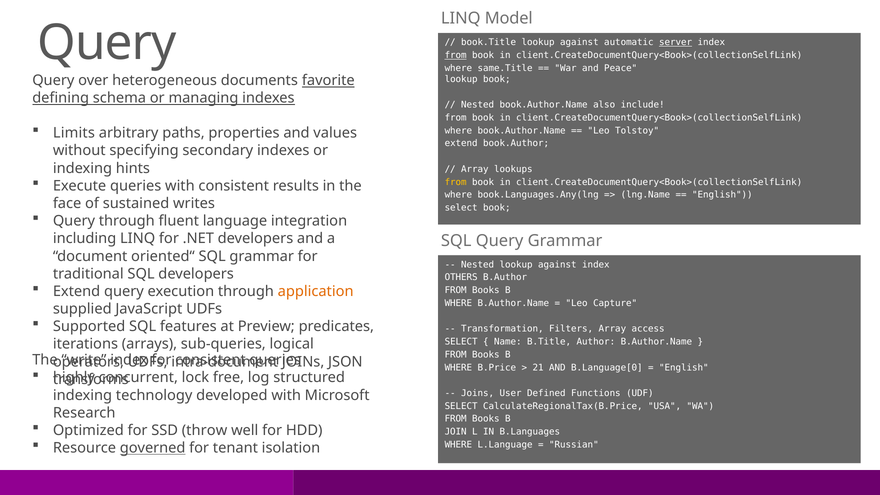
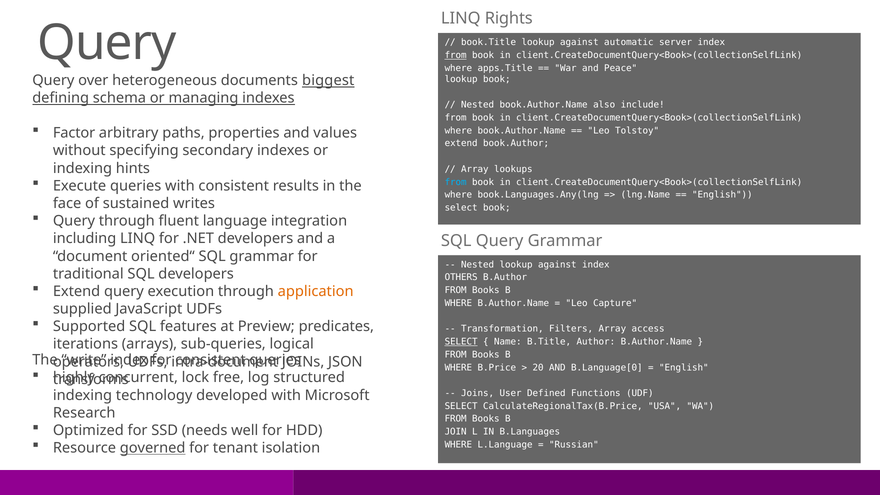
Model: Model -> Rights
server underline: present -> none
same.Title: same.Title -> apps.Title
favorite: favorite -> biggest
Limits: Limits -> Factor
from at (456, 182) colour: yellow -> light blue
SELECT at (461, 342) underline: none -> present
21: 21 -> 20
throw: throw -> needs
